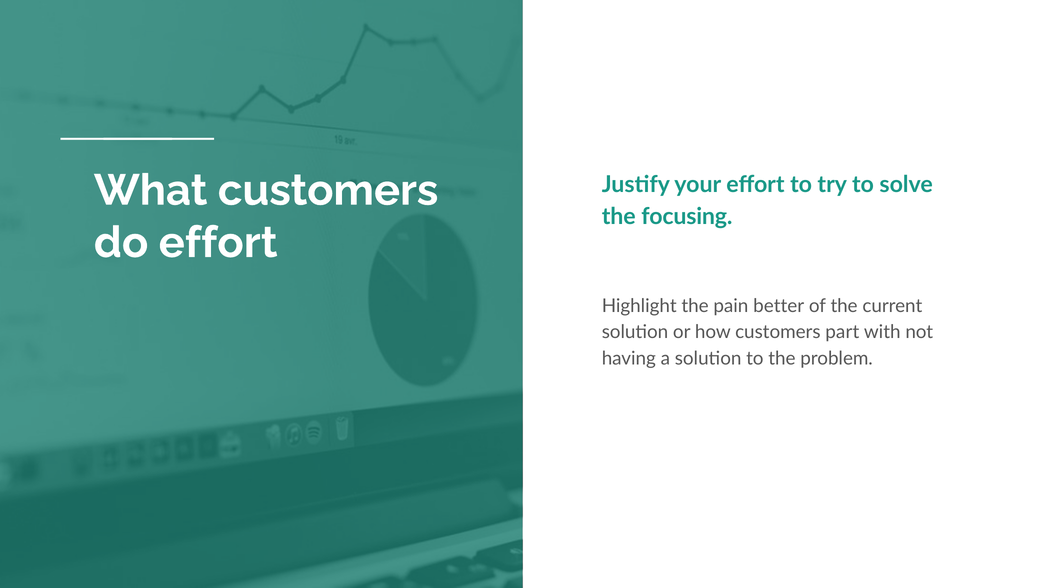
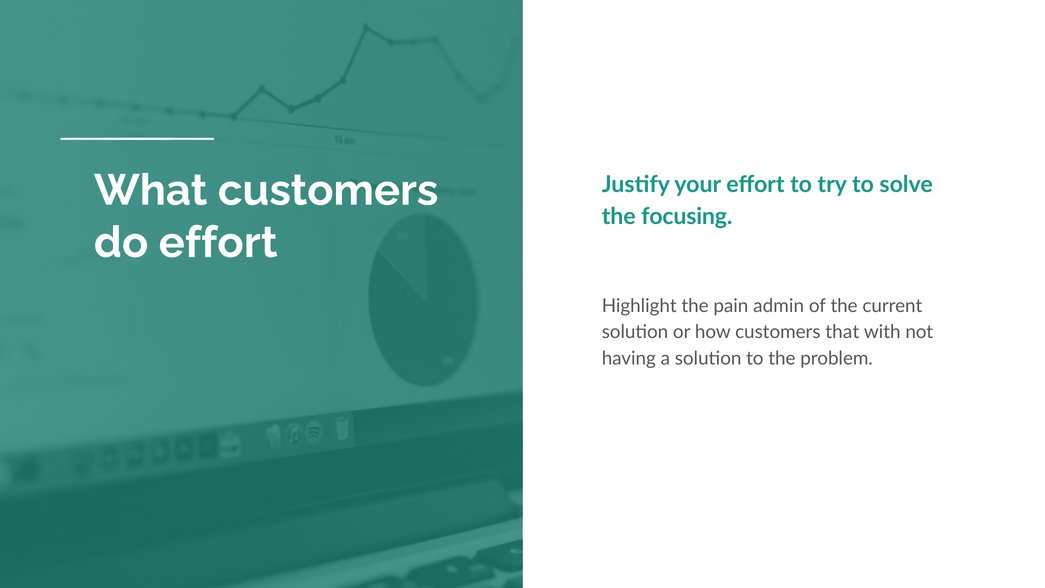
better: better -> admin
part: part -> that
